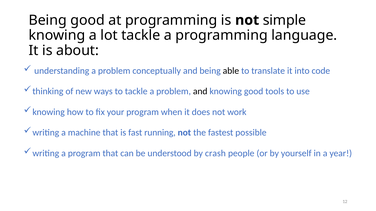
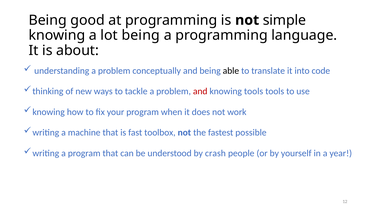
lot tackle: tackle -> being
and at (200, 92) colour: black -> red
knowing good: good -> tools
running: running -> toolbox
